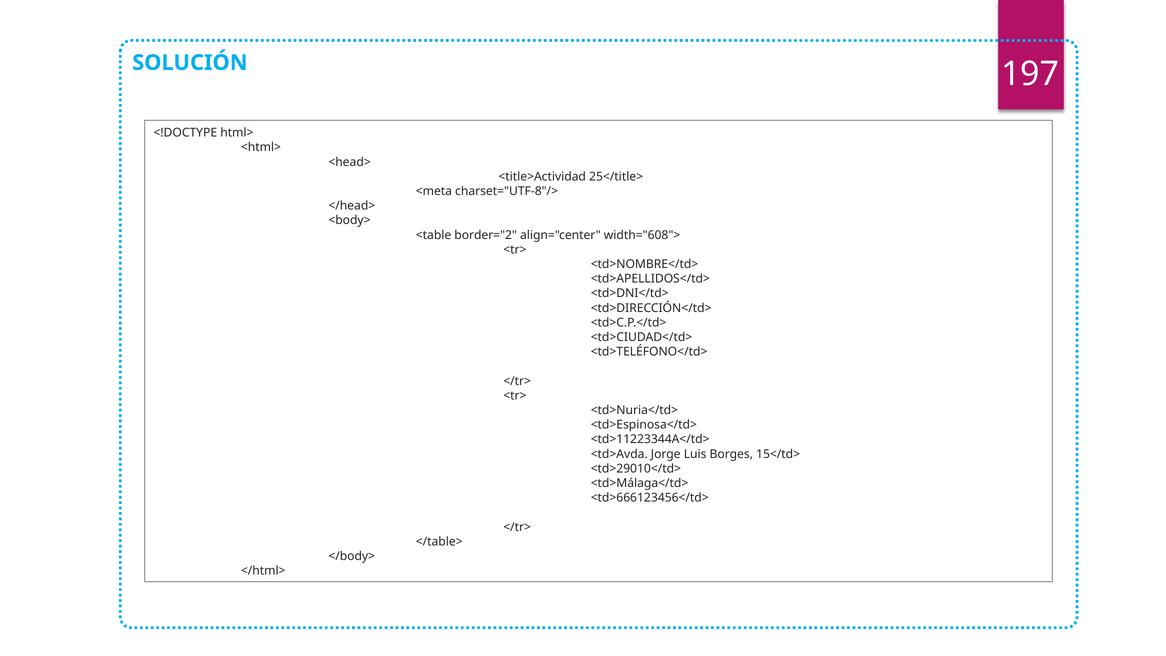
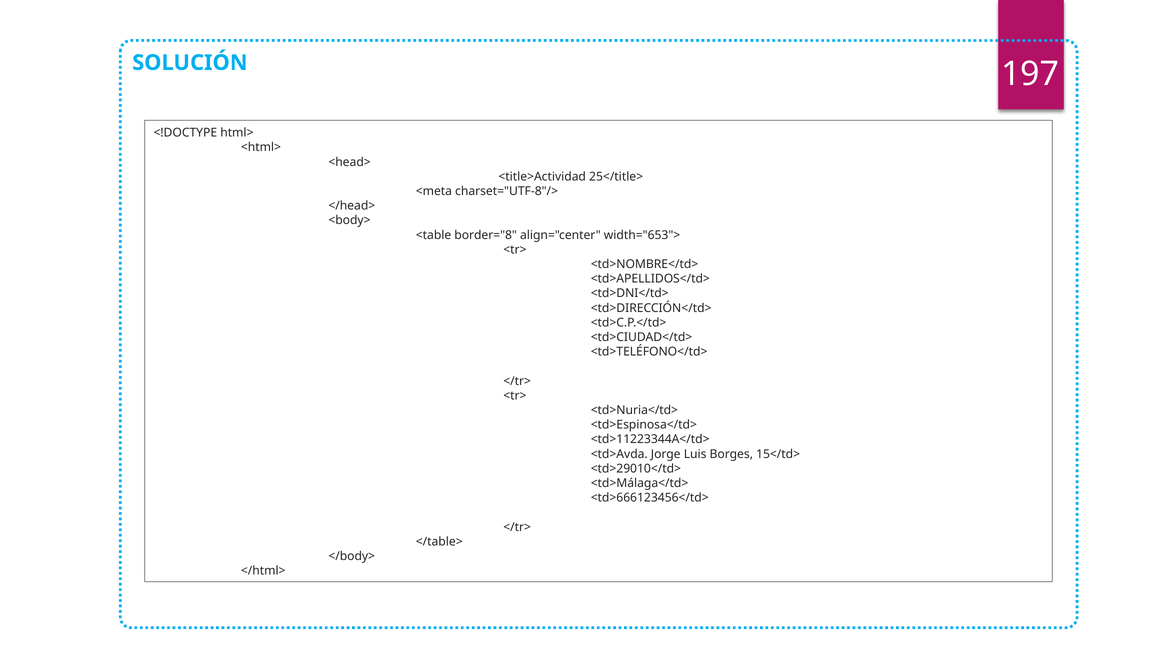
border="2: border="2 -> border="8
width="608">: width="608"> -> width="653">
